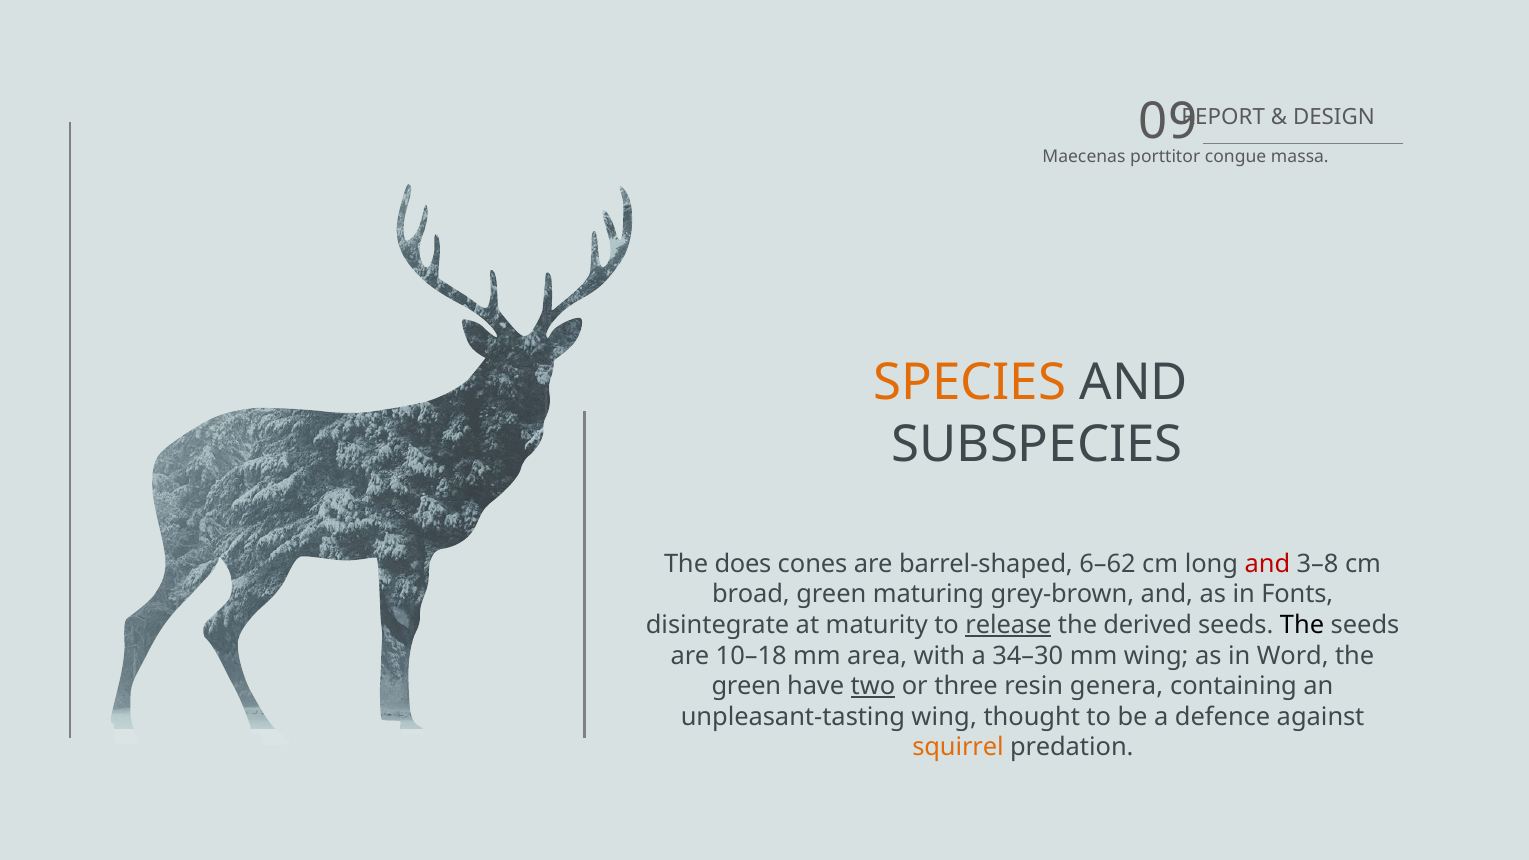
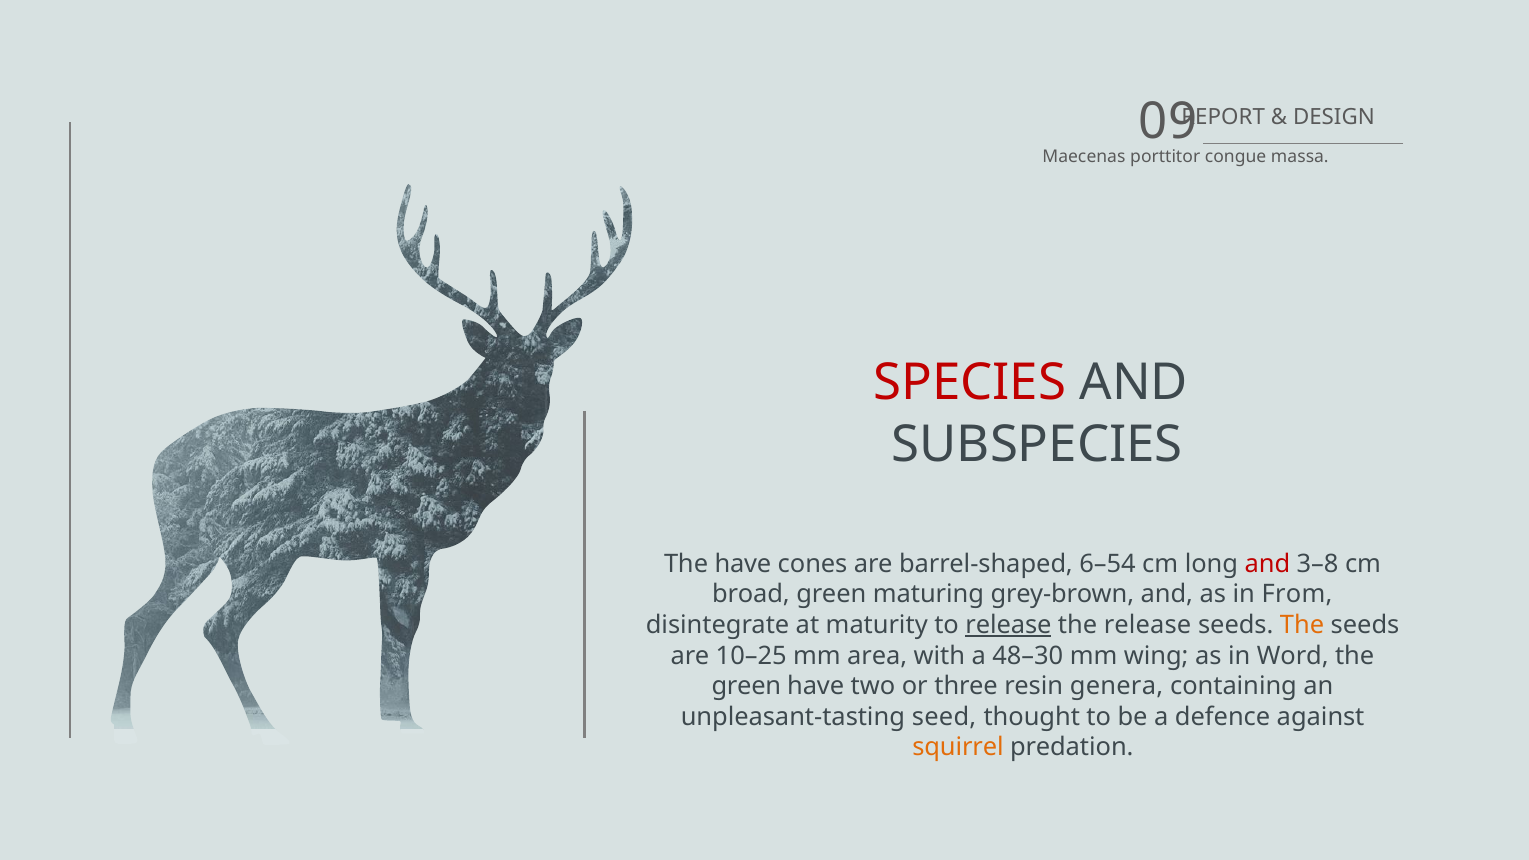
SPECIES colour: orange -> red
The does: does -> have
6–62: 6–62 -> 6–54
Fonts: Fonts -> From
the derived: derived -> release
The at (1302, 625) colour: black -> orange
10–18: 10–18 -> 10–25
34–30: 34–30 -> 48–30
two underline: present -> none
unpleasant-tasting wing: wing -> seed
